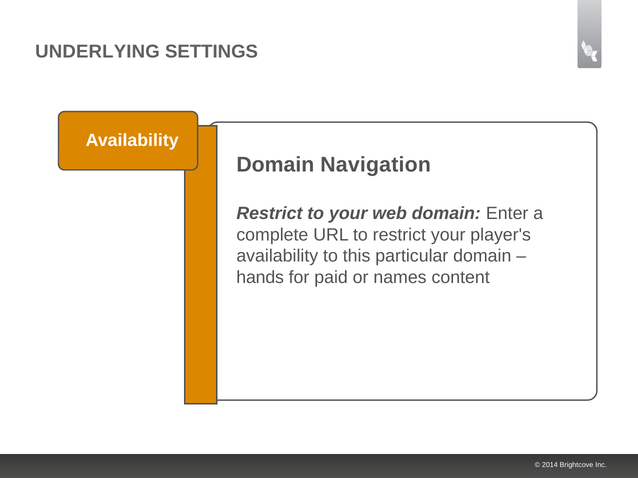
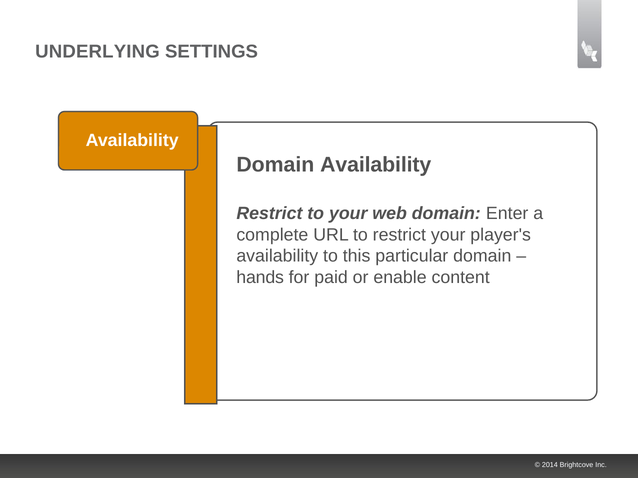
Domain Navigation: Navigation -> Availability
names: names -> enable
